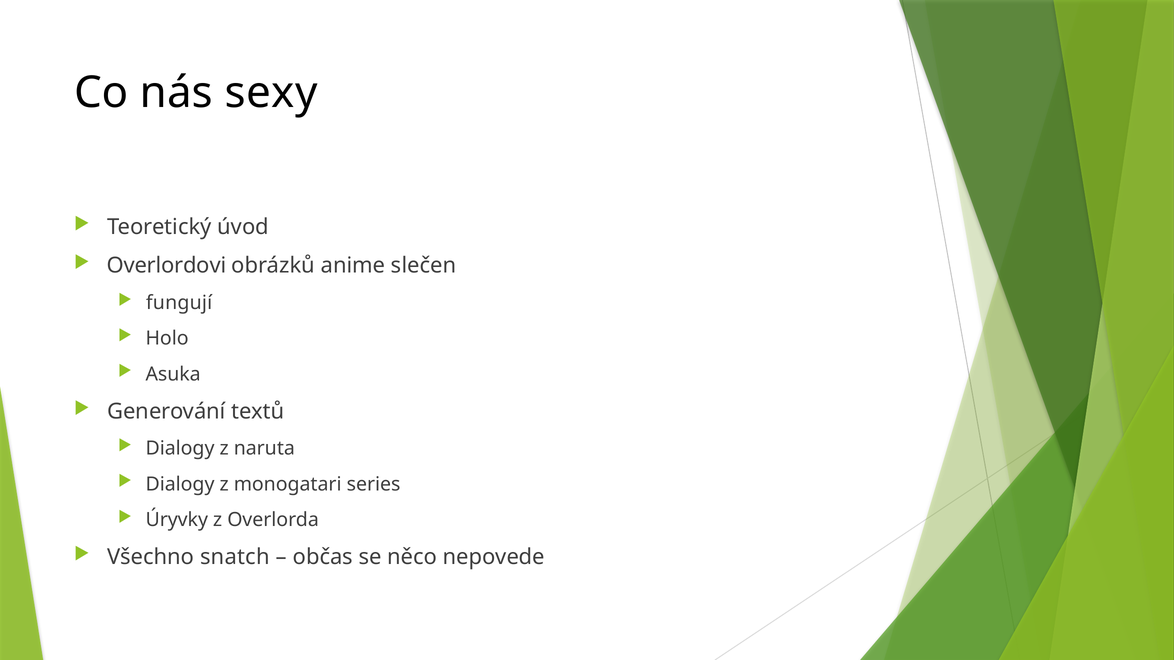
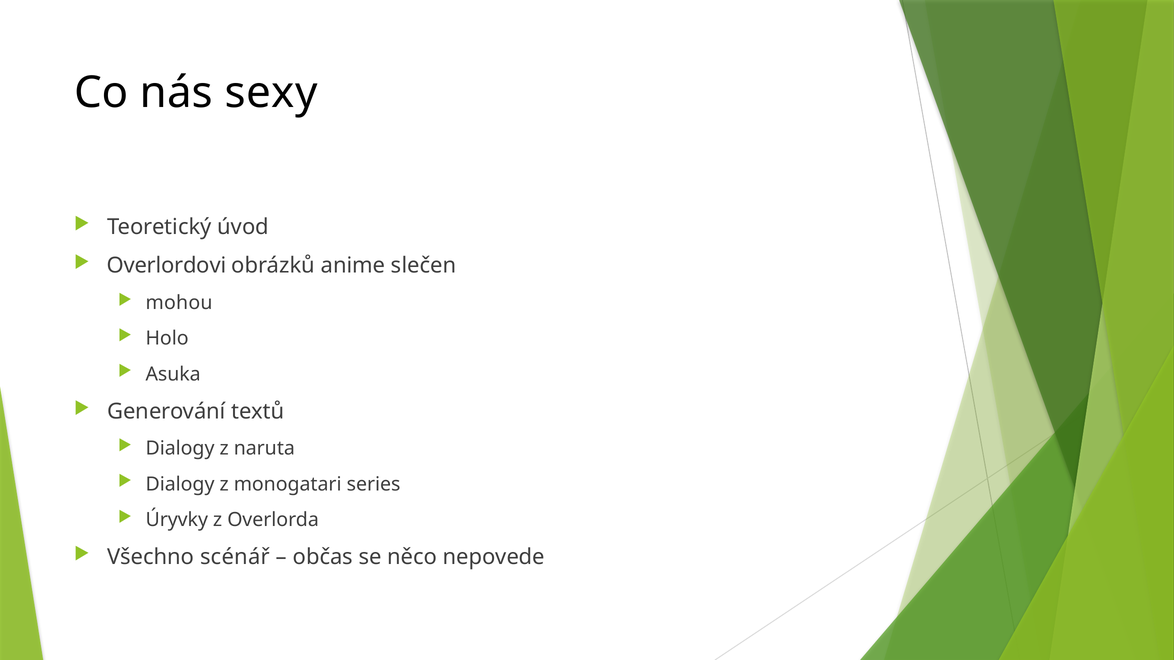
fungují: fungují -> mohou
snatch: snatch -> scénář
